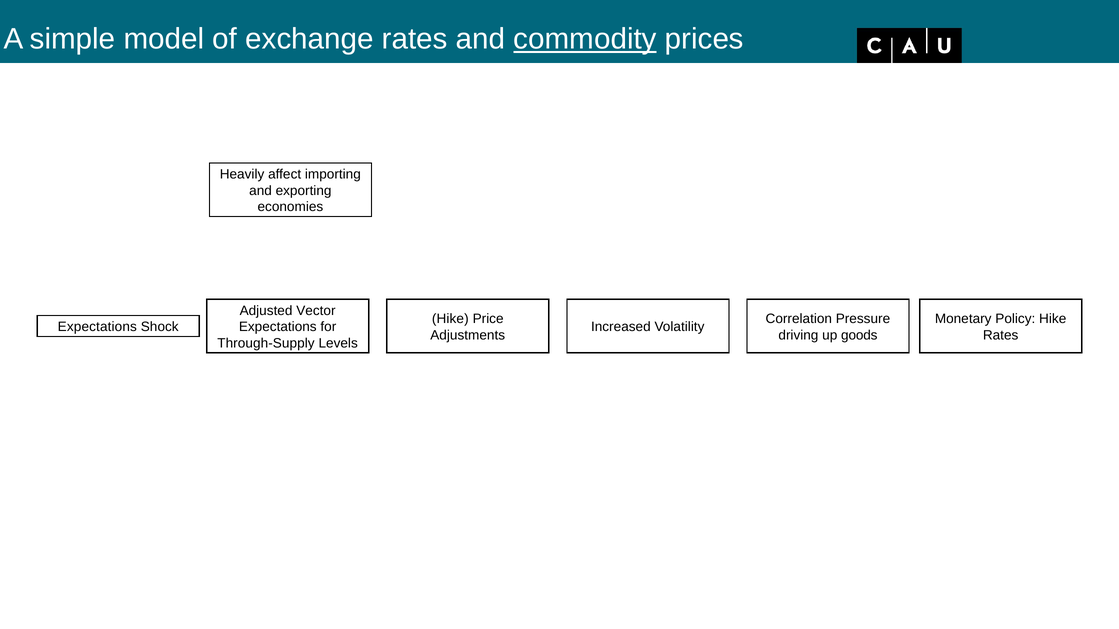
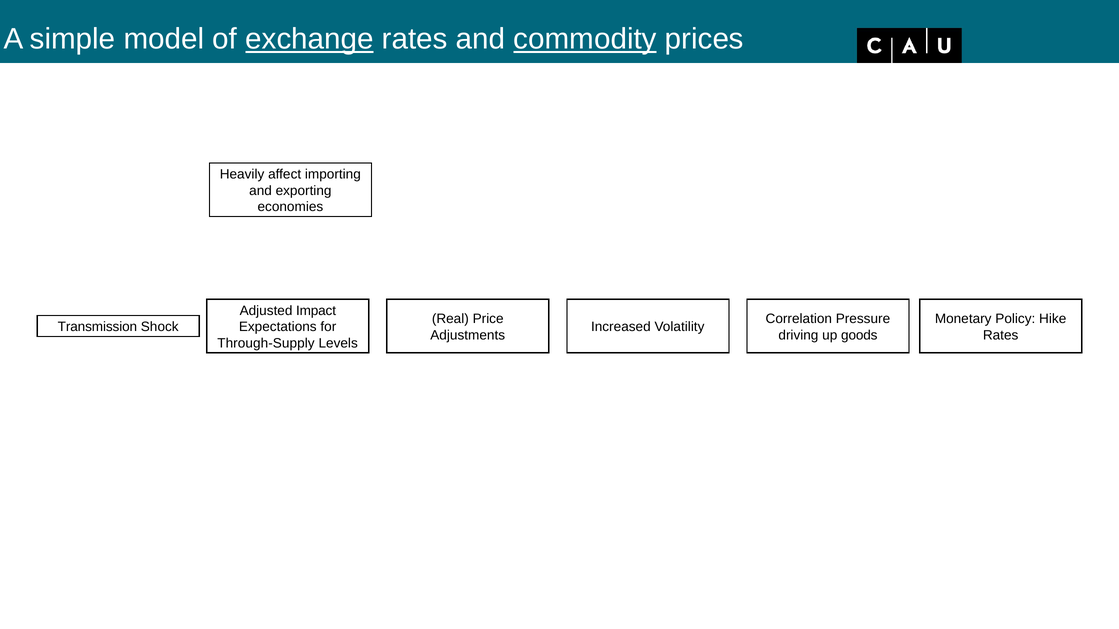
exchange underline: none -> present
Vector: Vector -> Impact
Hike at (450, 319): Hike -> Real
Expectations at (97, 327): Expectations -> Transmission
